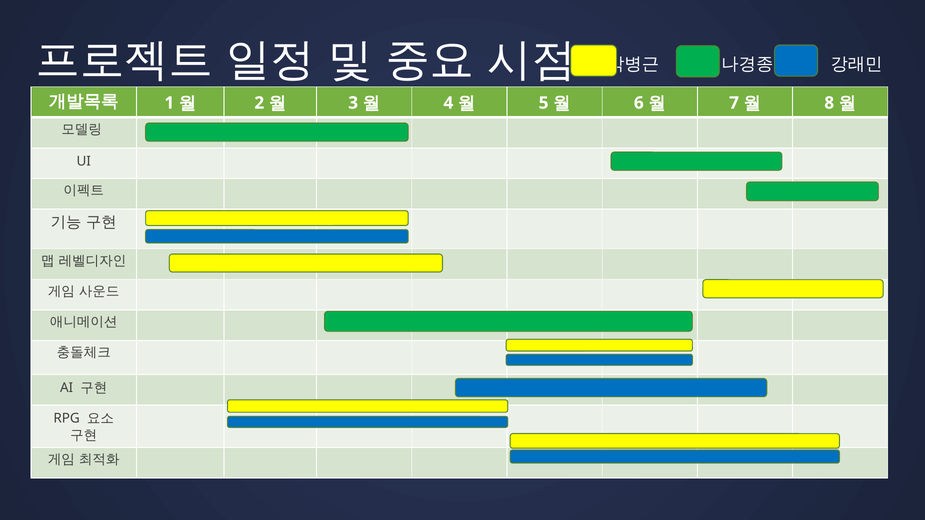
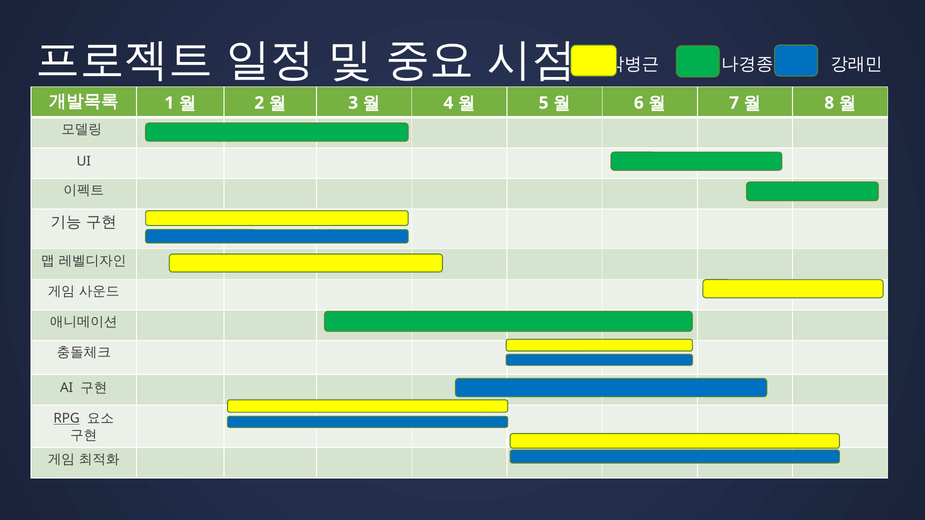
RPG underline: none -> present
